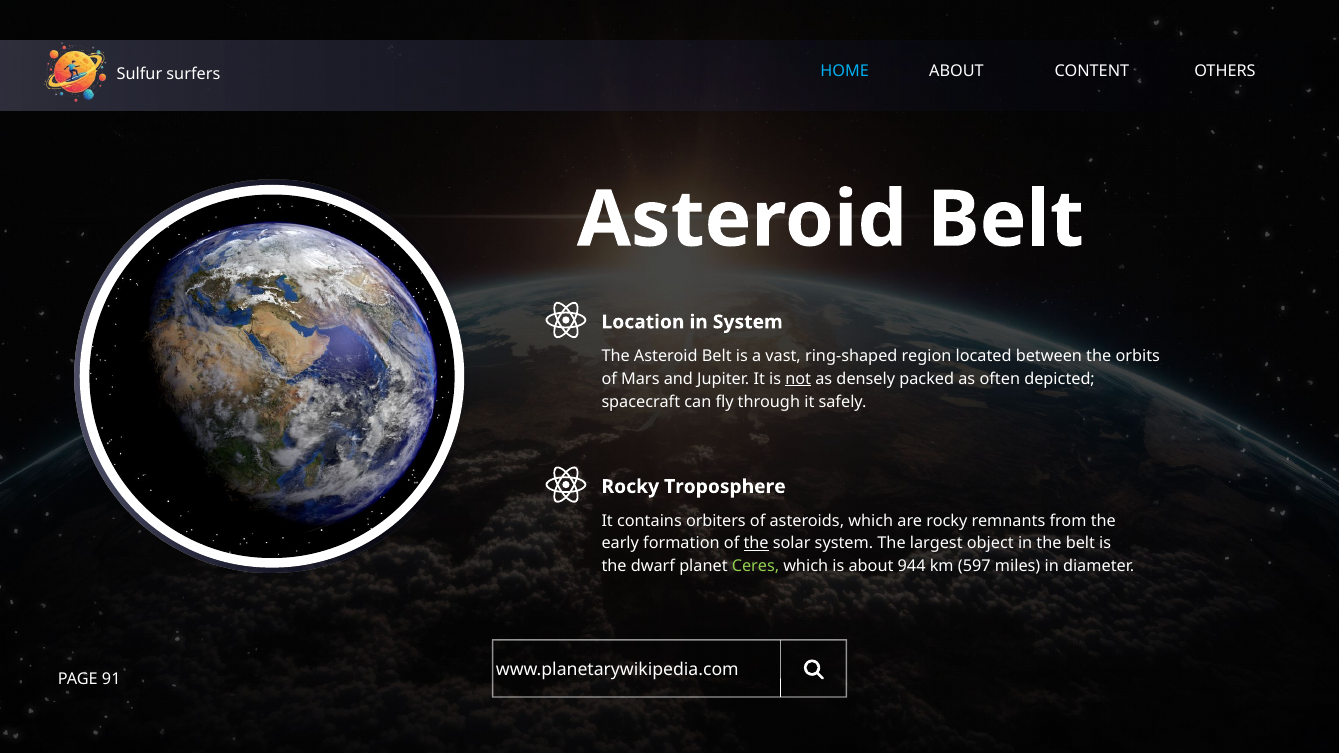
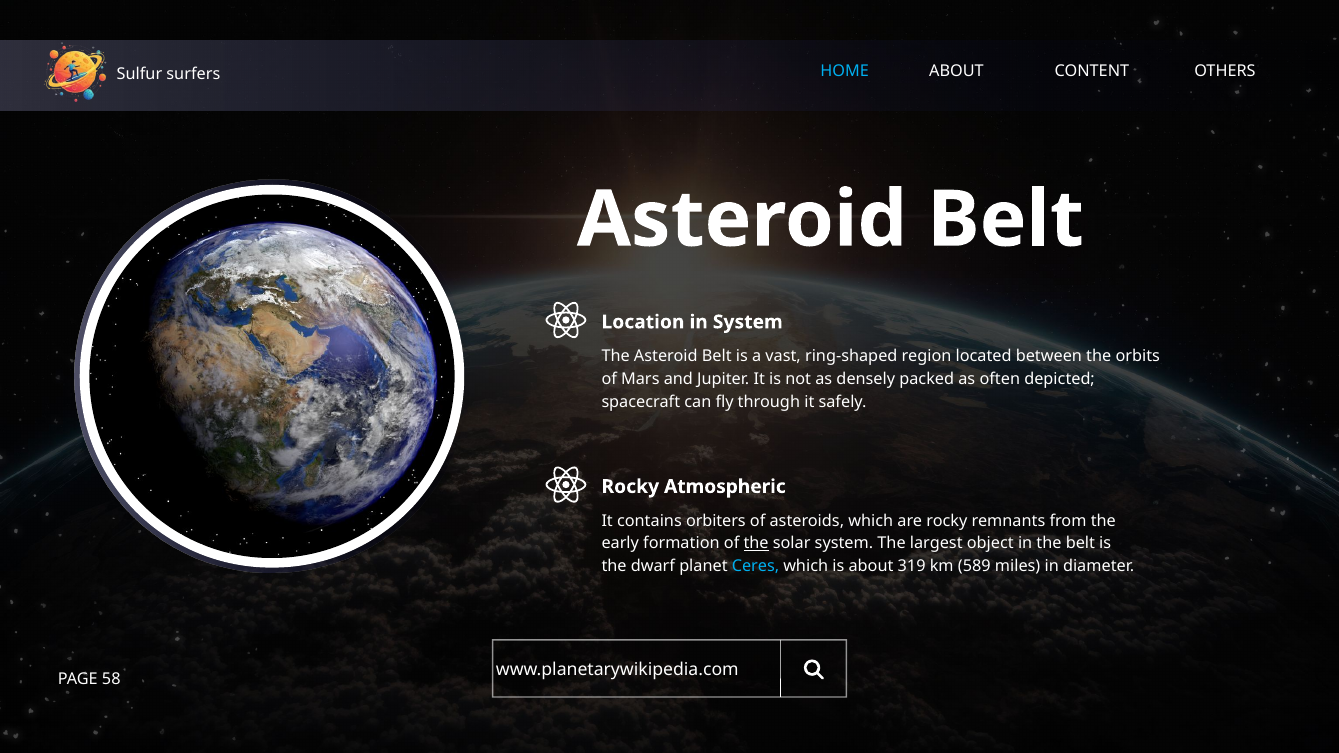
not underline: present -> none
Troposphere: Troposphere -> Atmospheric
Ceres colour: light green -> light blue
944: 944 -> 319
597: 597 -> 589
91: 91 -> 58
